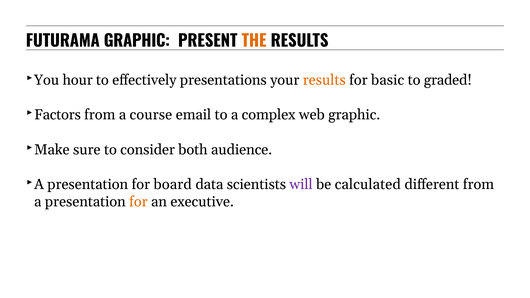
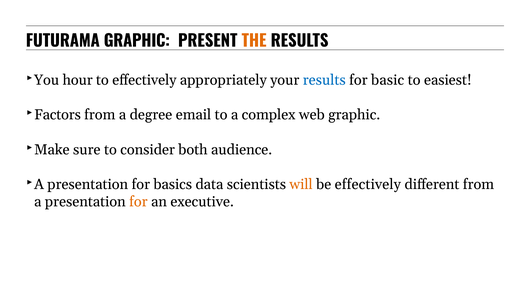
presentations: presentations -> appropriately
results at (324, 80) colour: orange -> blue
graded: graded -> easiest
course: course -> degree
board: board -> basics
will colour: purple -> orange
be calculated: calculated -> effectively
